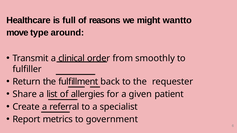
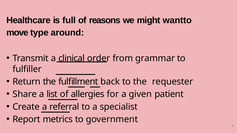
smoothly: smoothly -> grammar
